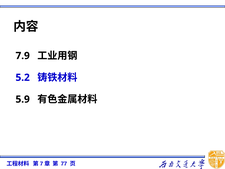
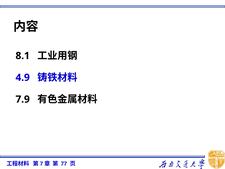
7.9: 7.9 -> 8.1
5.2: 5.2 -> 4.9
5.9: 5.9 -> 7.9
